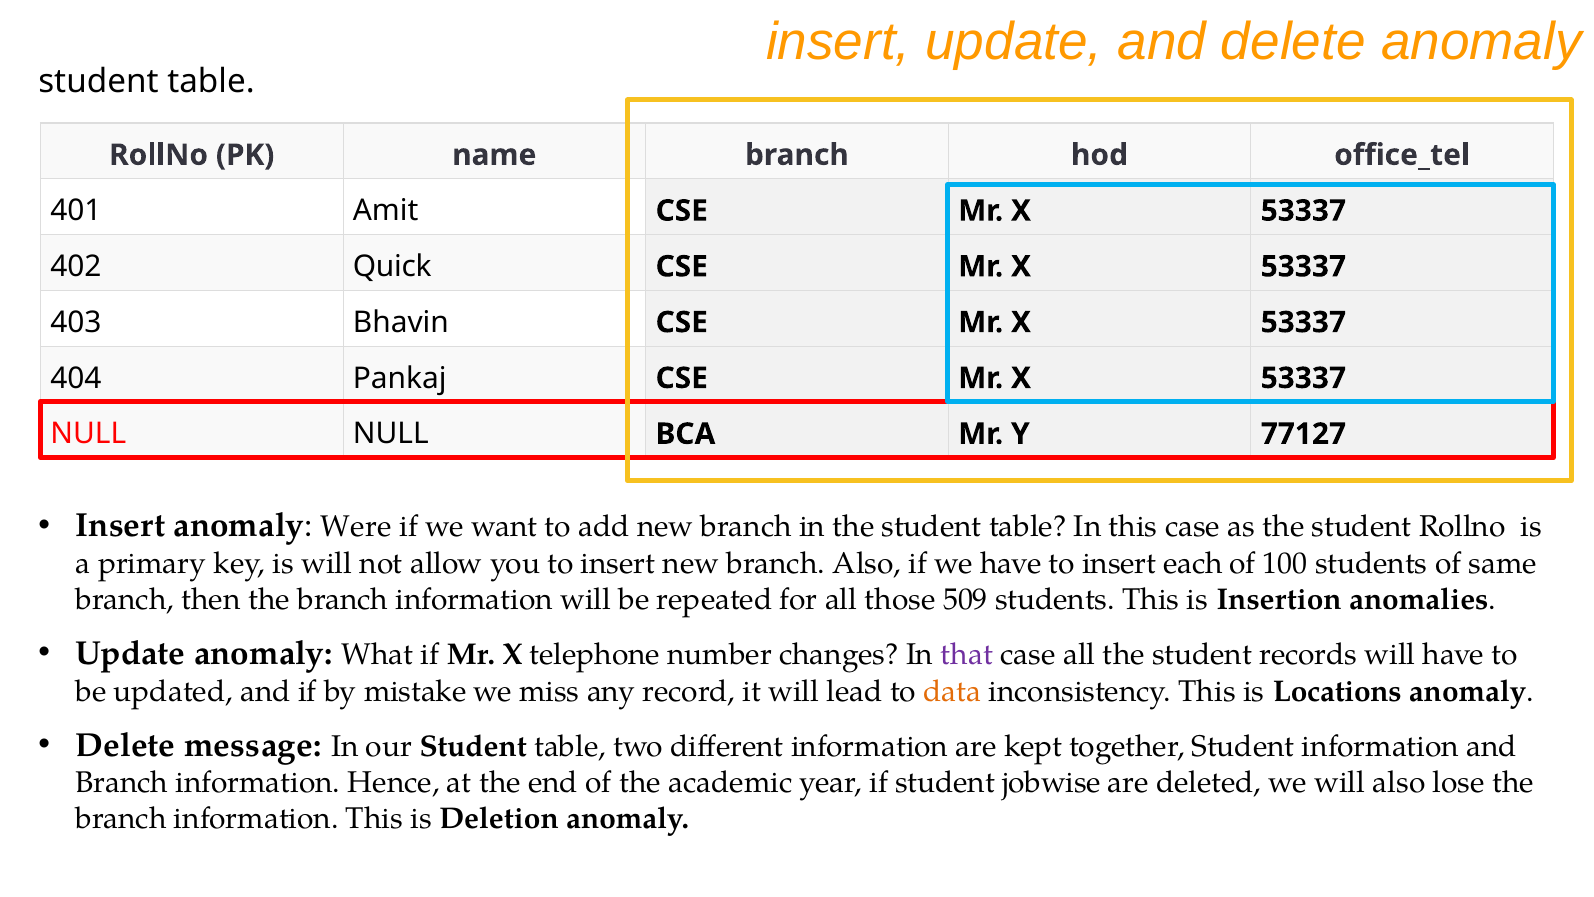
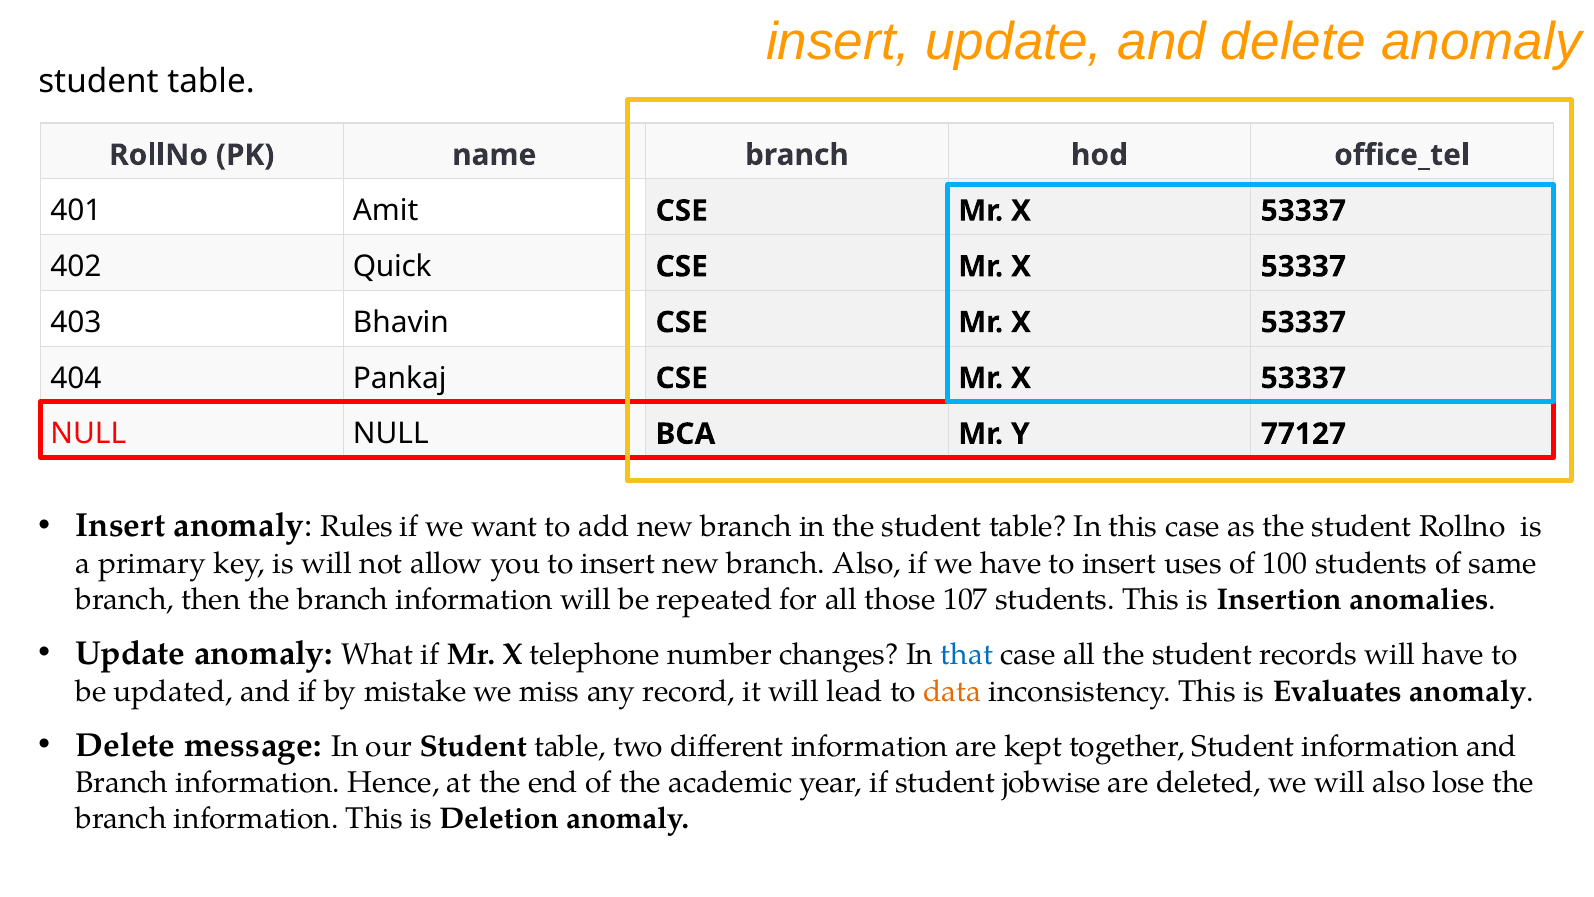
Were: Were -> Rules
each: each -> uses
509: 509 -> 107
that colour: purple -> blue
Locations: Locations -> Evaluates
